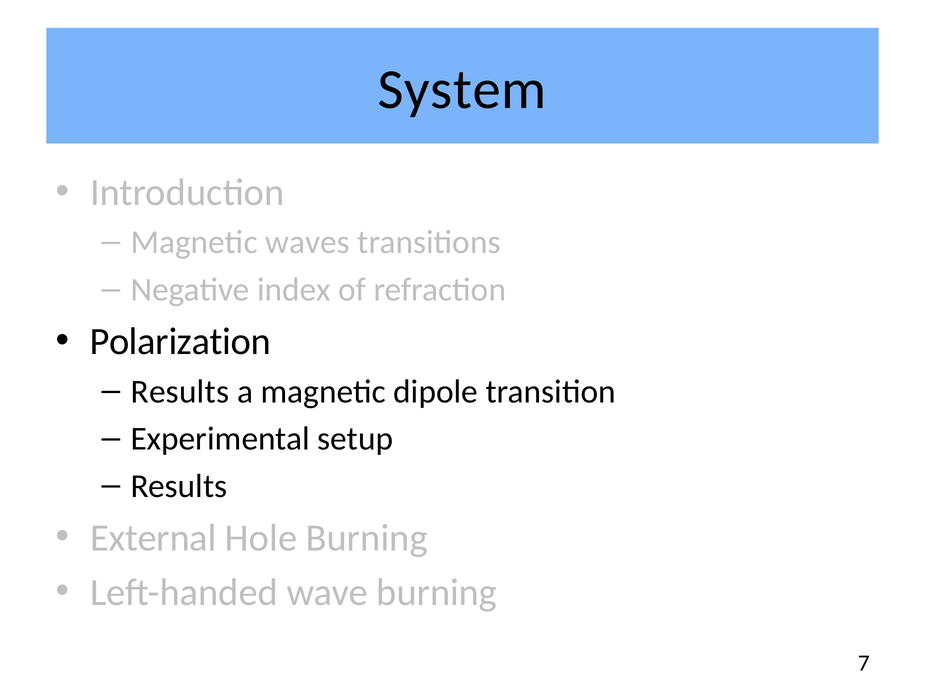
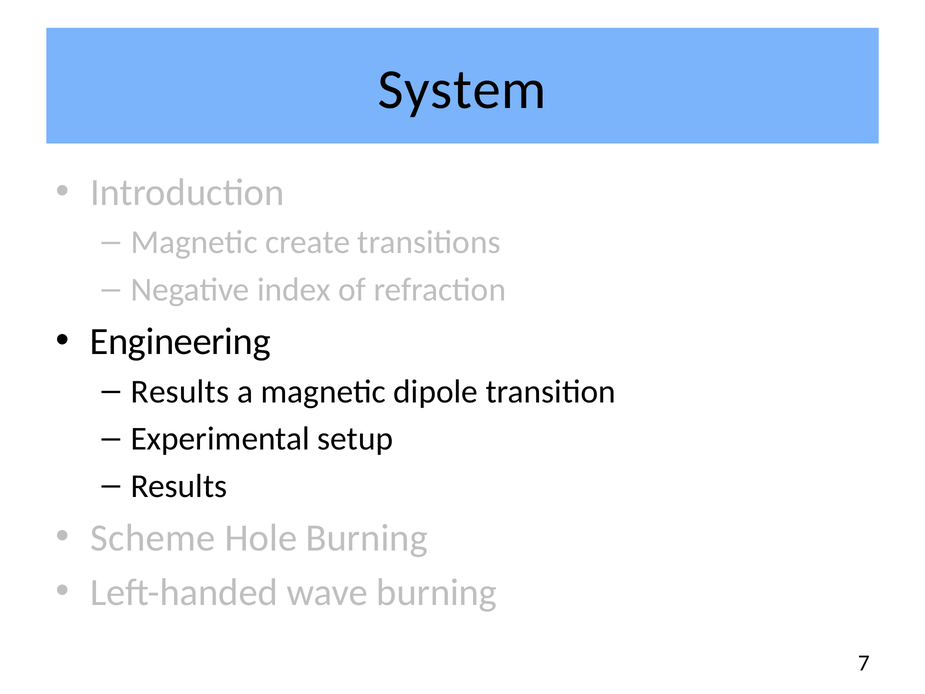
waves: waves -> create
Polarization: Polarization -> Engineering
External: External -> Scheme
